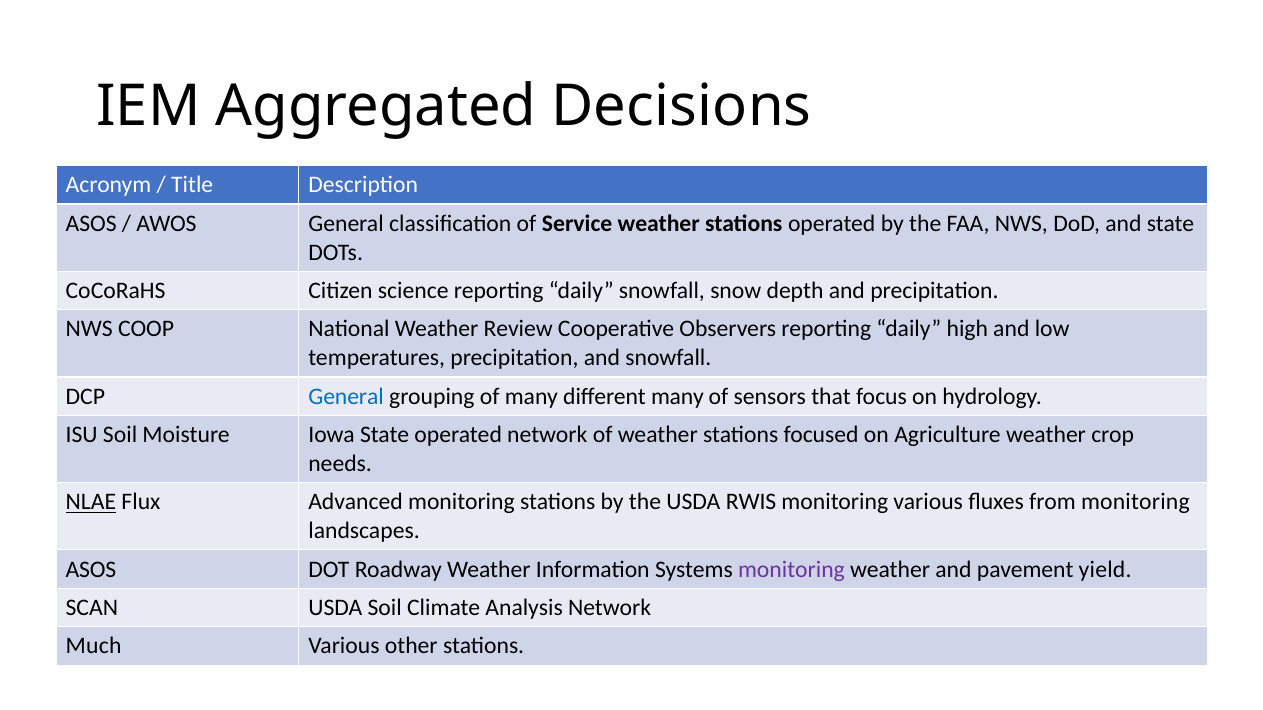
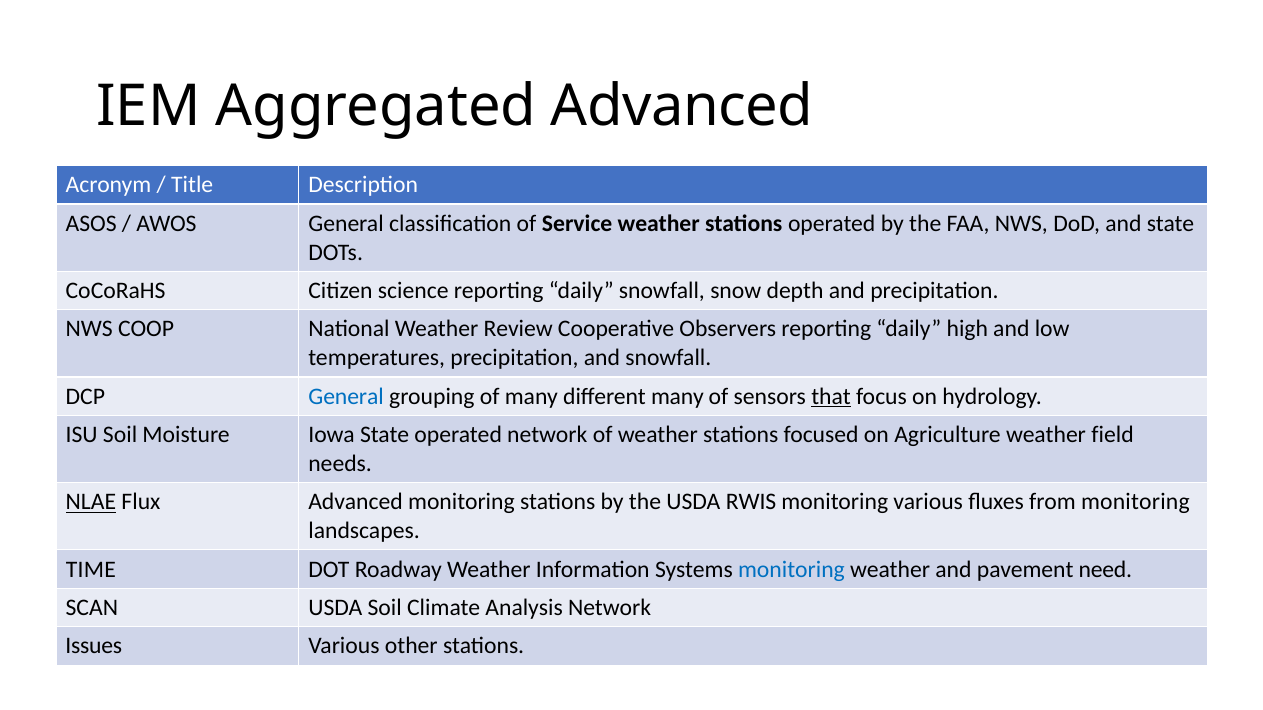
Aggregated Decisions: Decisions -> Advanced
that underline: none -> present
crop: crop -> field
ASOS at (91, 570): ASOS -> TIME
monitoring at (791, 570) colour: purple -> blue
yield: yield -> need
Much: Much -> Issues
